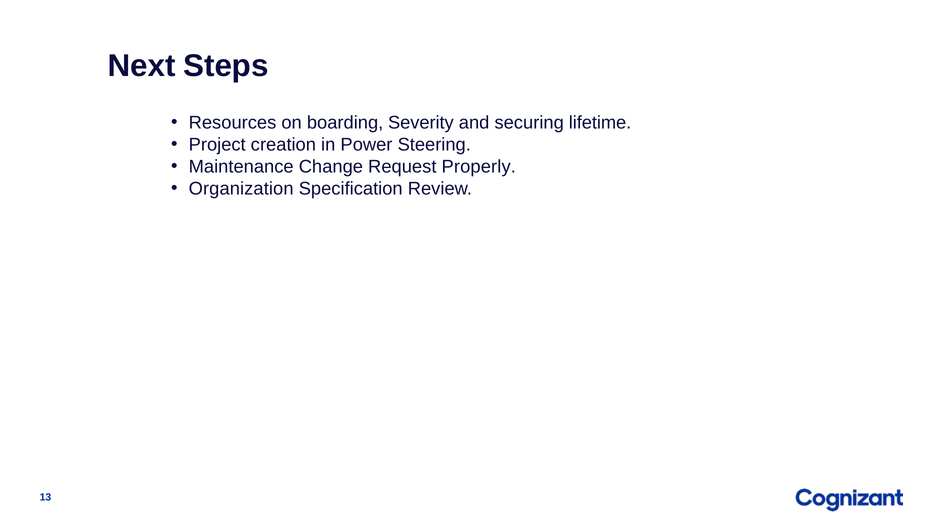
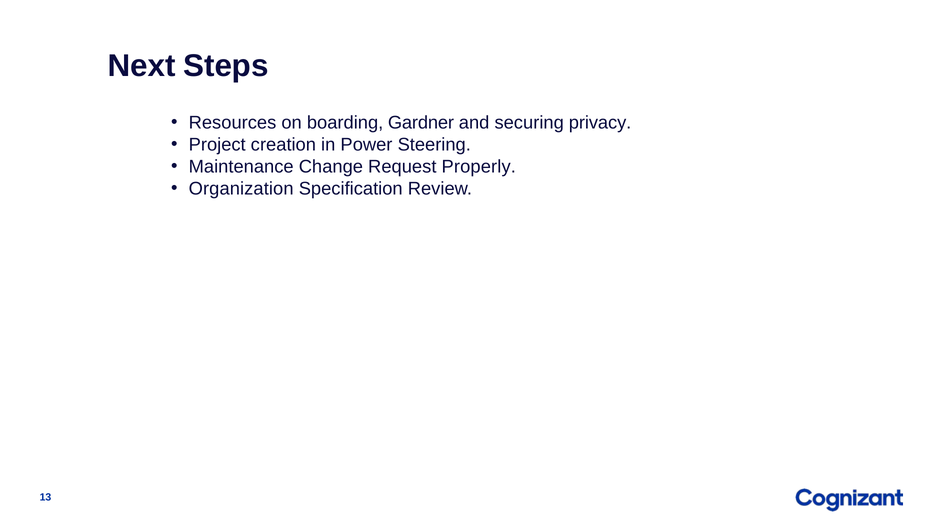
Severity: Severity -> Gardner
lifetime: lifetime -> privacy
